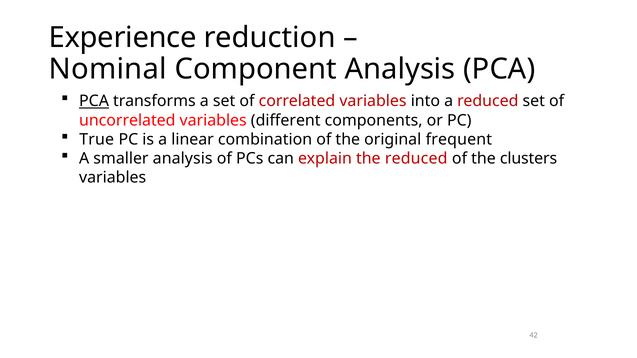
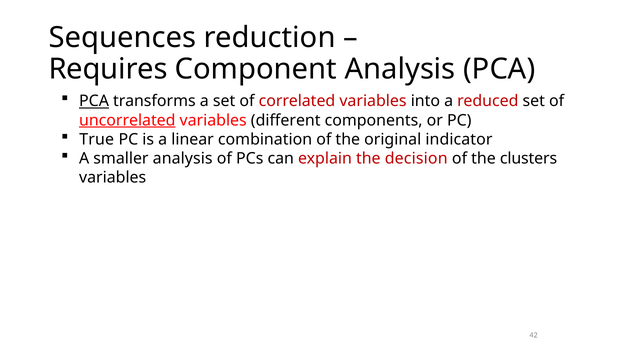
Experience: Experience -> Sequences
Nominal: Nominal -> Requires
uncorrelated underline: none -> present
frequent: frequent -> indicator
the reduced: reduced -> decision
